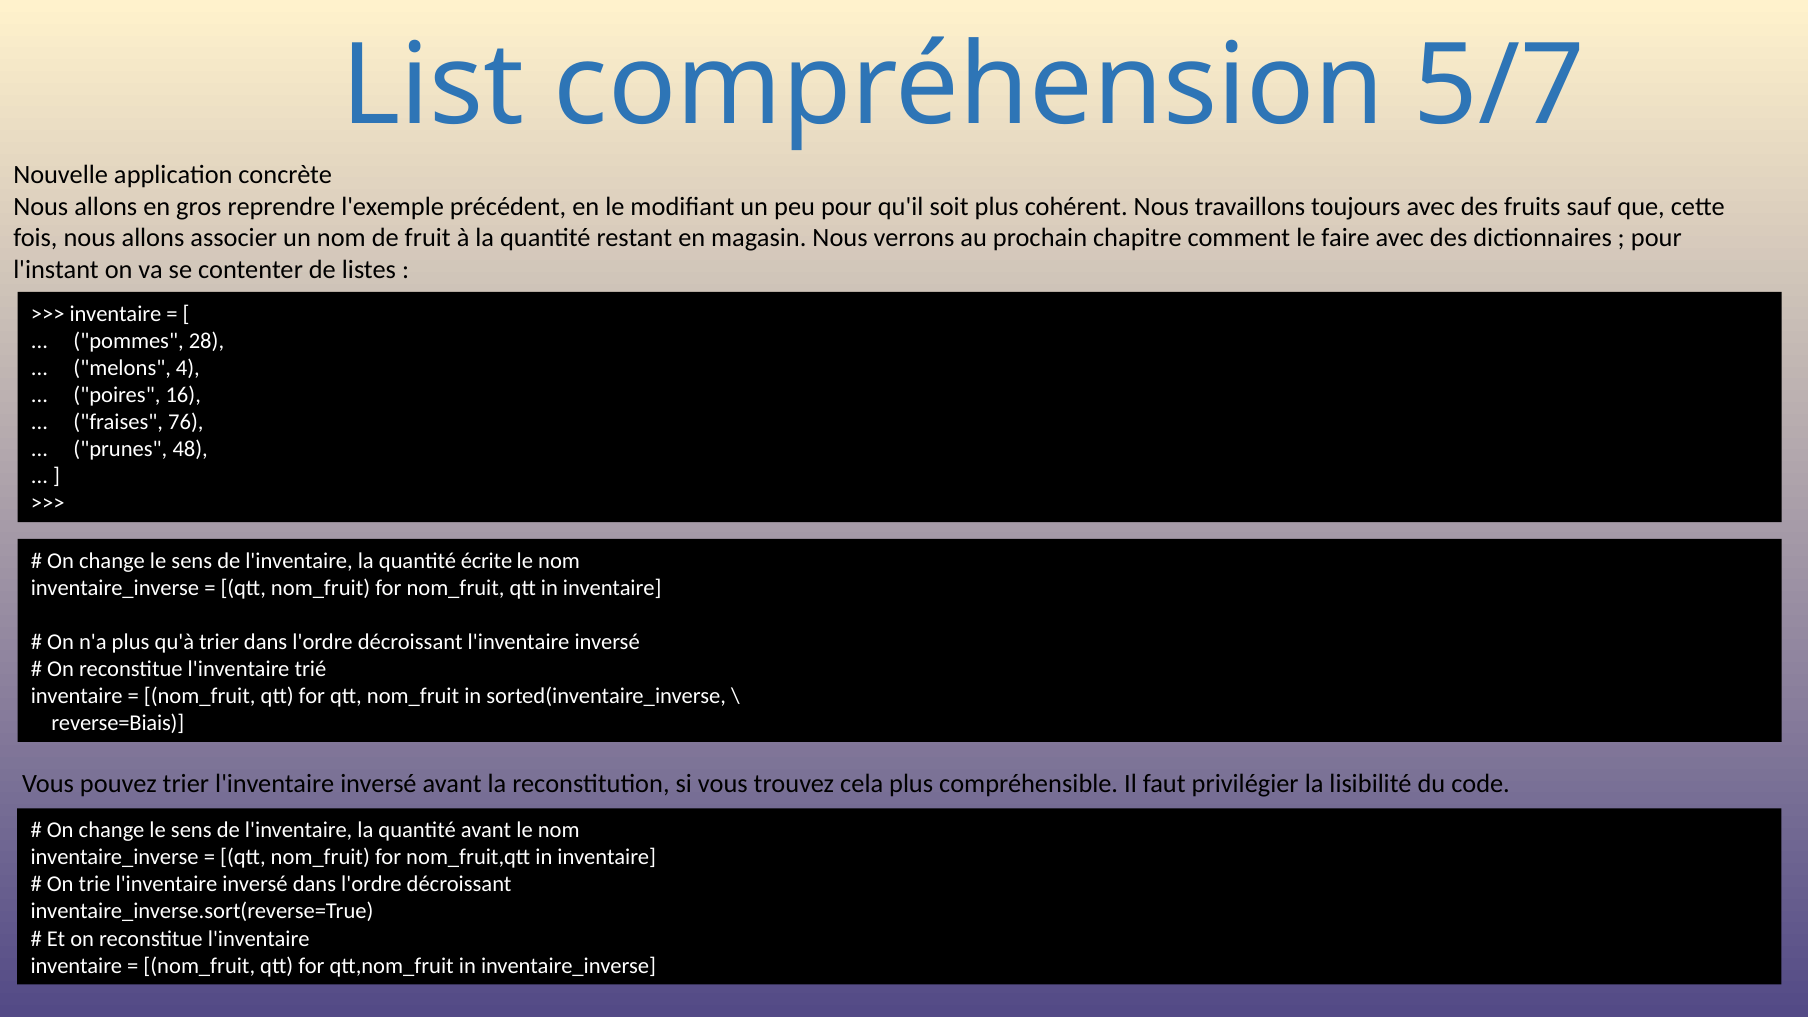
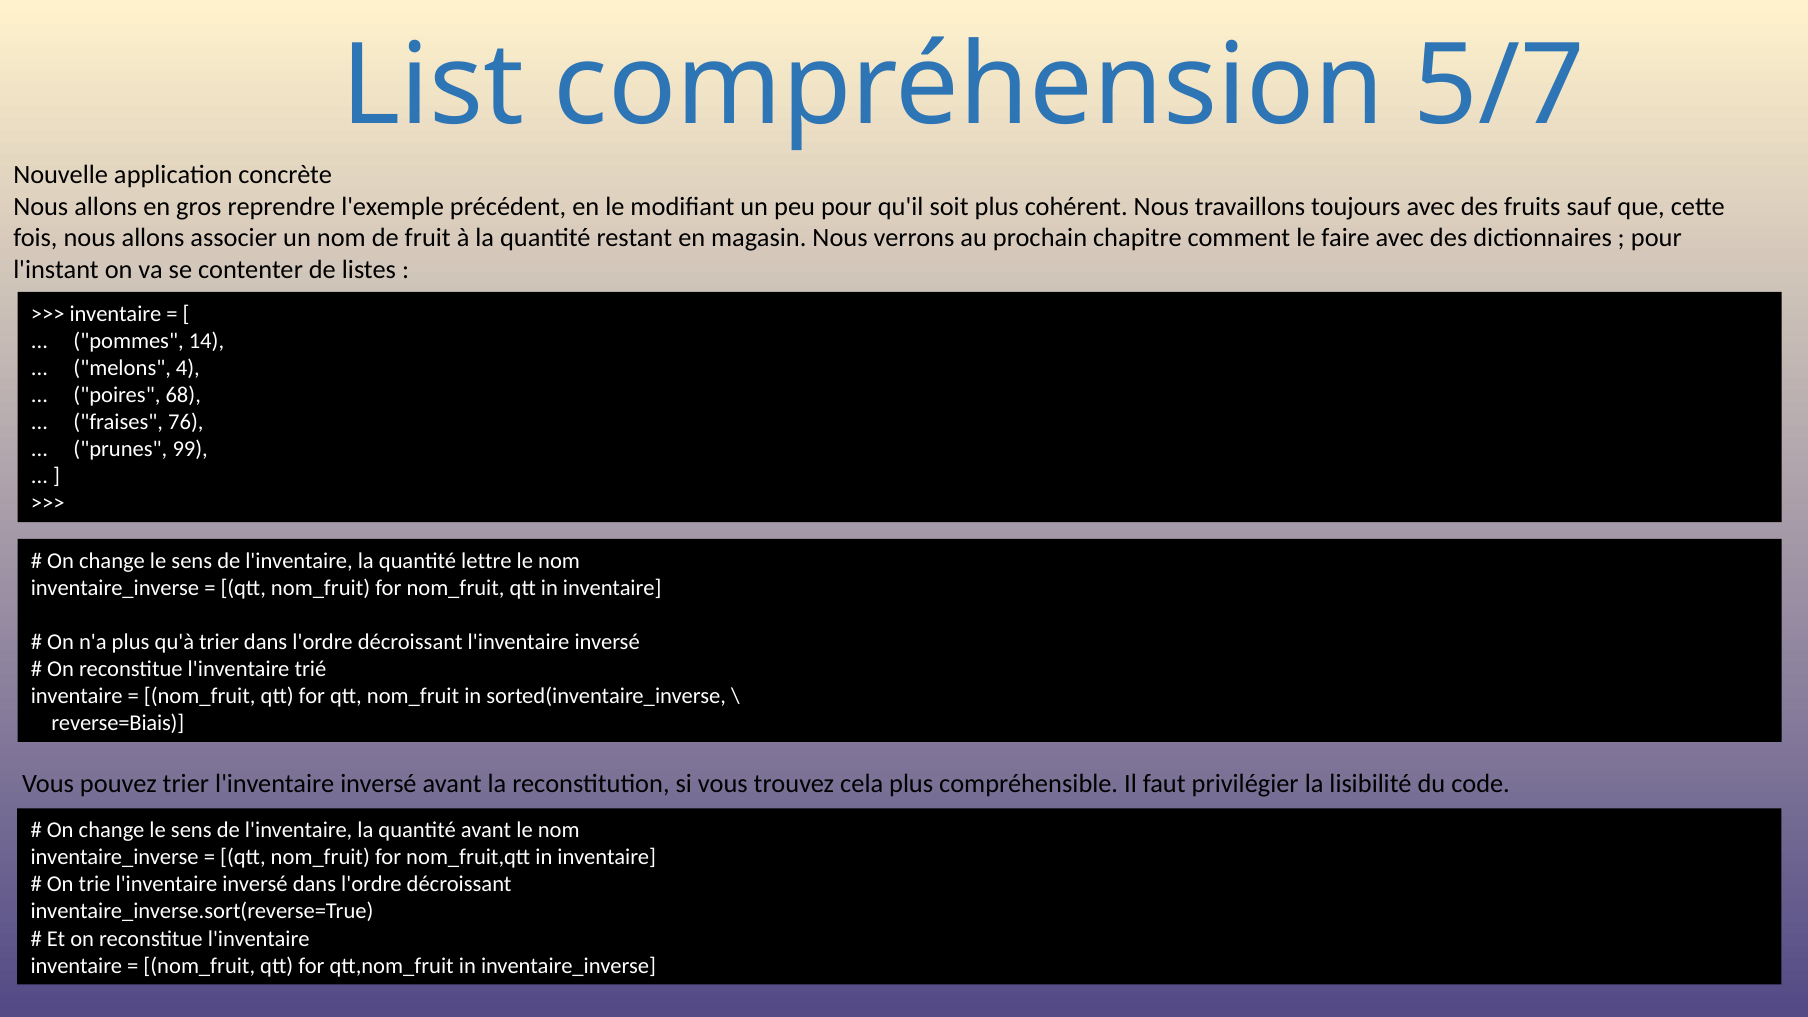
28: 28 -> 14
16: 16 -> 68
48: 48 -> 99
écrite: écrite -> lettre
